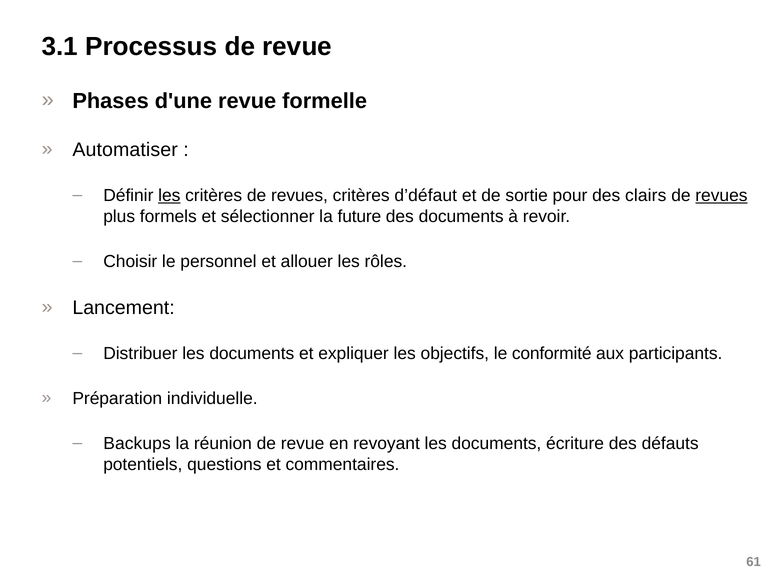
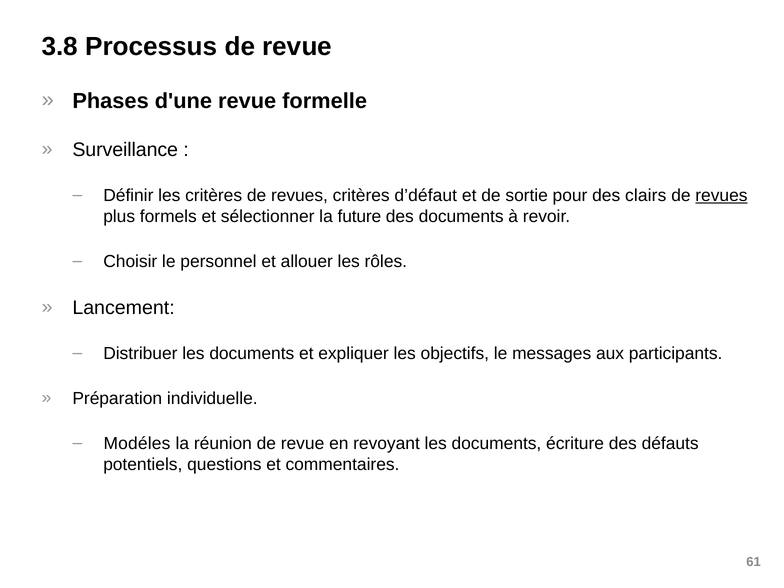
3.1: 3.1 -> 3.8
Automatiser: Automatiser -> Surveillance
les at (169, 196) underline: present -> none
conformité: conformité -> messages
Backups: Backups -> Modéles
